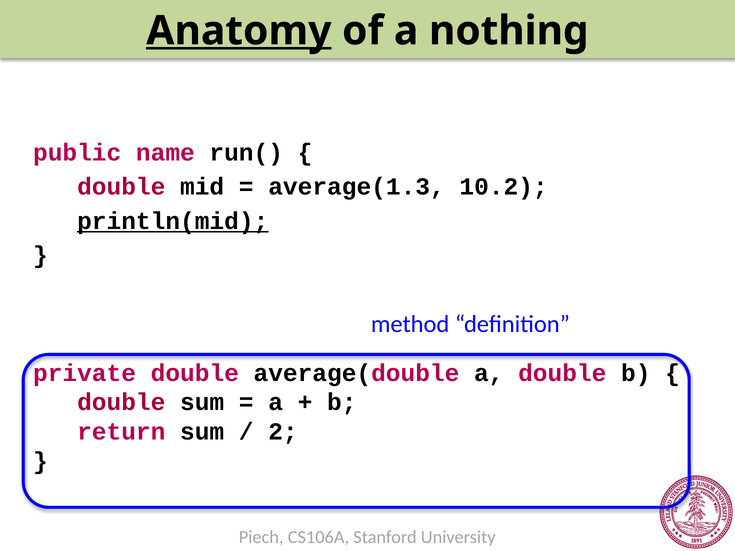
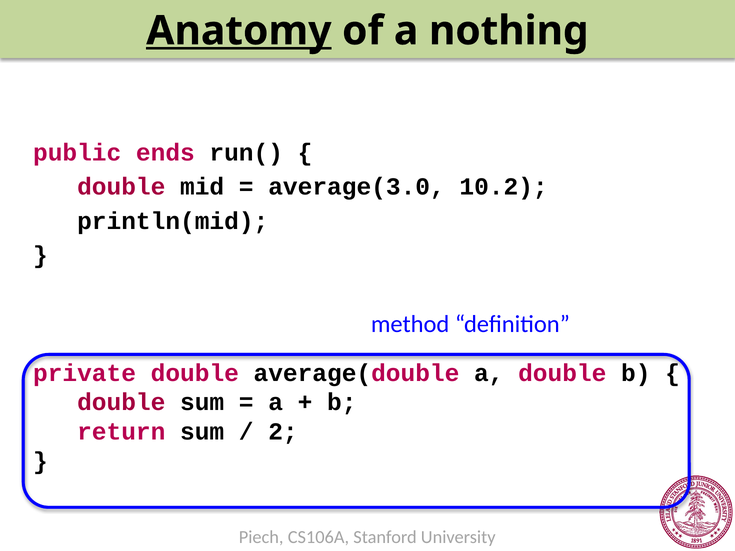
name: name -> ends
average(1.3: average(1.3 -> average(3.0
println(mid underline: present -> none
